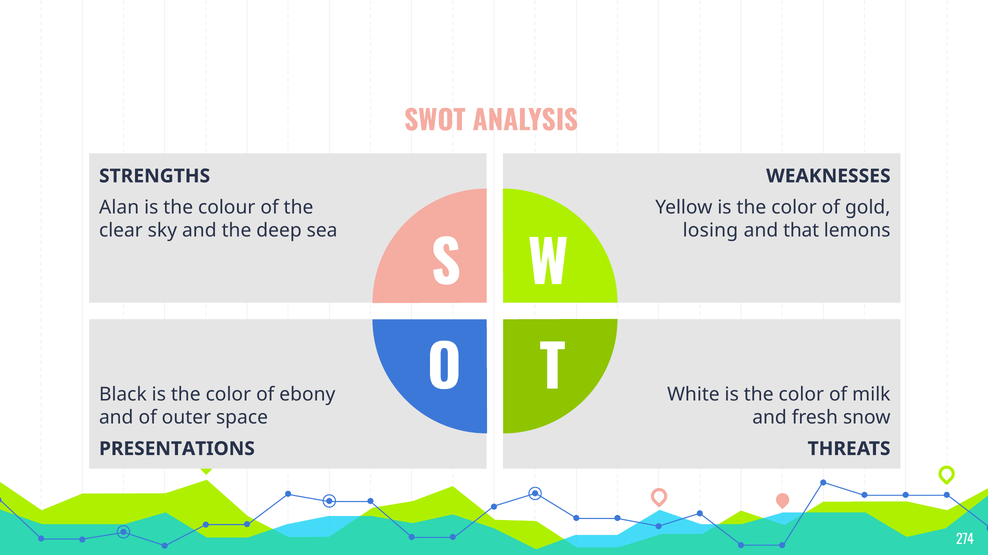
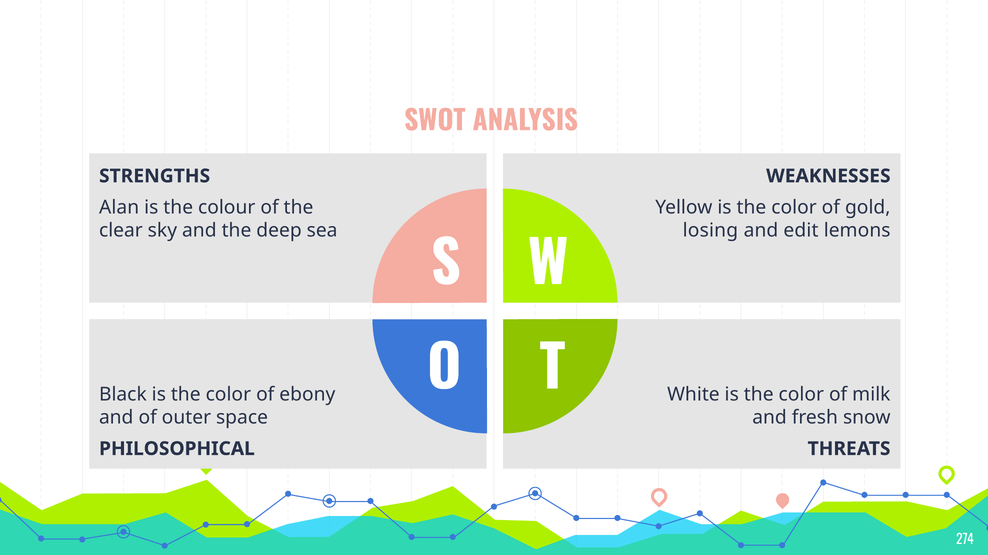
that: that -> edit
PRESENTATIONS: PRESENTATIONS -> PHILOSOPHICAL
